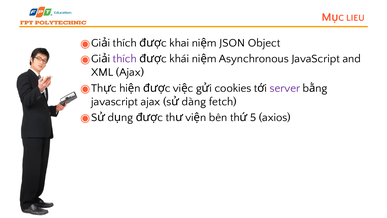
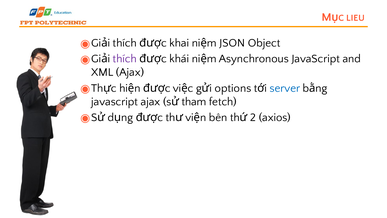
cookies: cookies -> options
server colour: purple -> blue
dàng: dàng -> tham
5: 5 -> 2
